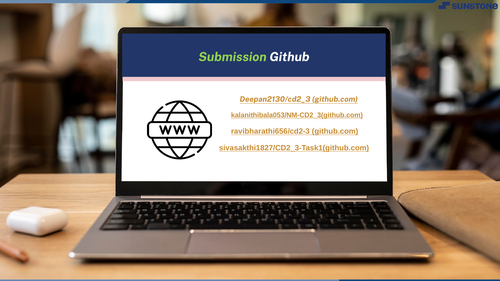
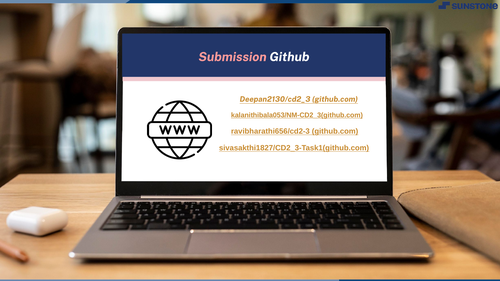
Submission colour: light green -> pink
